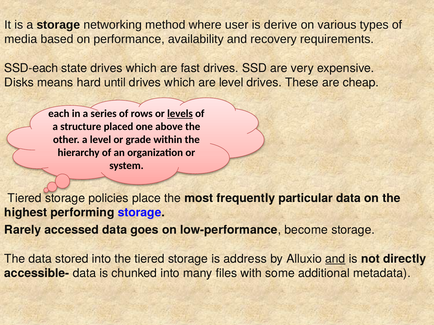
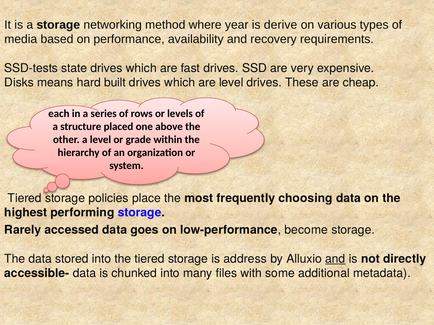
user: user -> year
SSD-each: SSD-each -> SSD-tests
until: until -> built
levels underline: present -> none
particular: particular -> choosing
